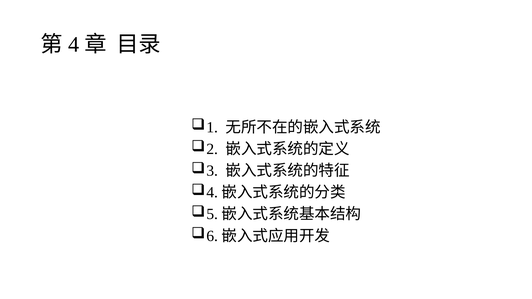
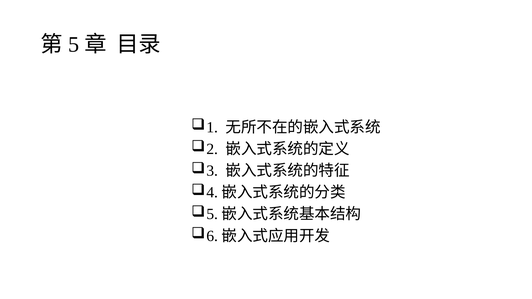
4: 4 -> 5
